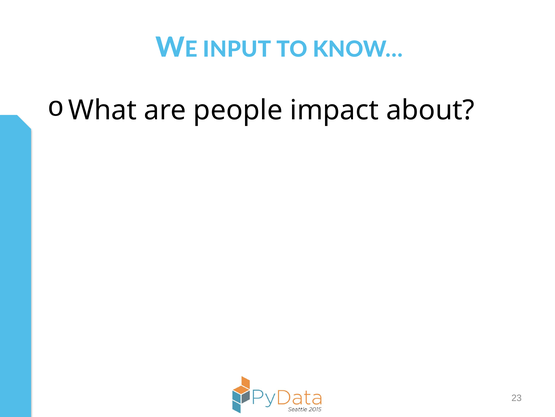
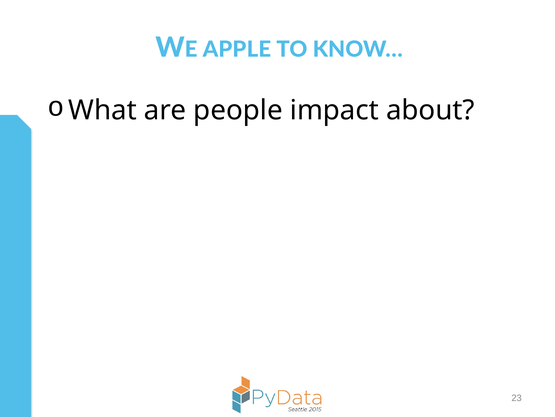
INPUT: INPUT -> APPLE
